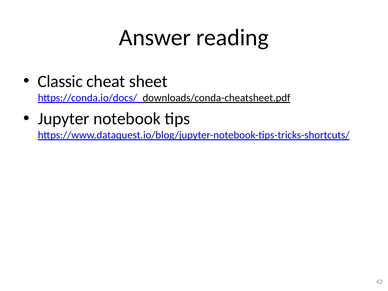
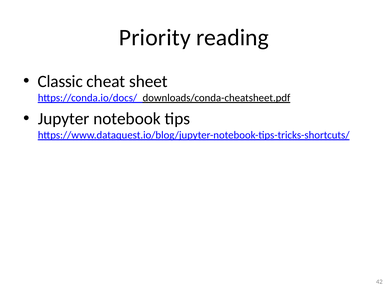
Answer: Answer -> Priority
